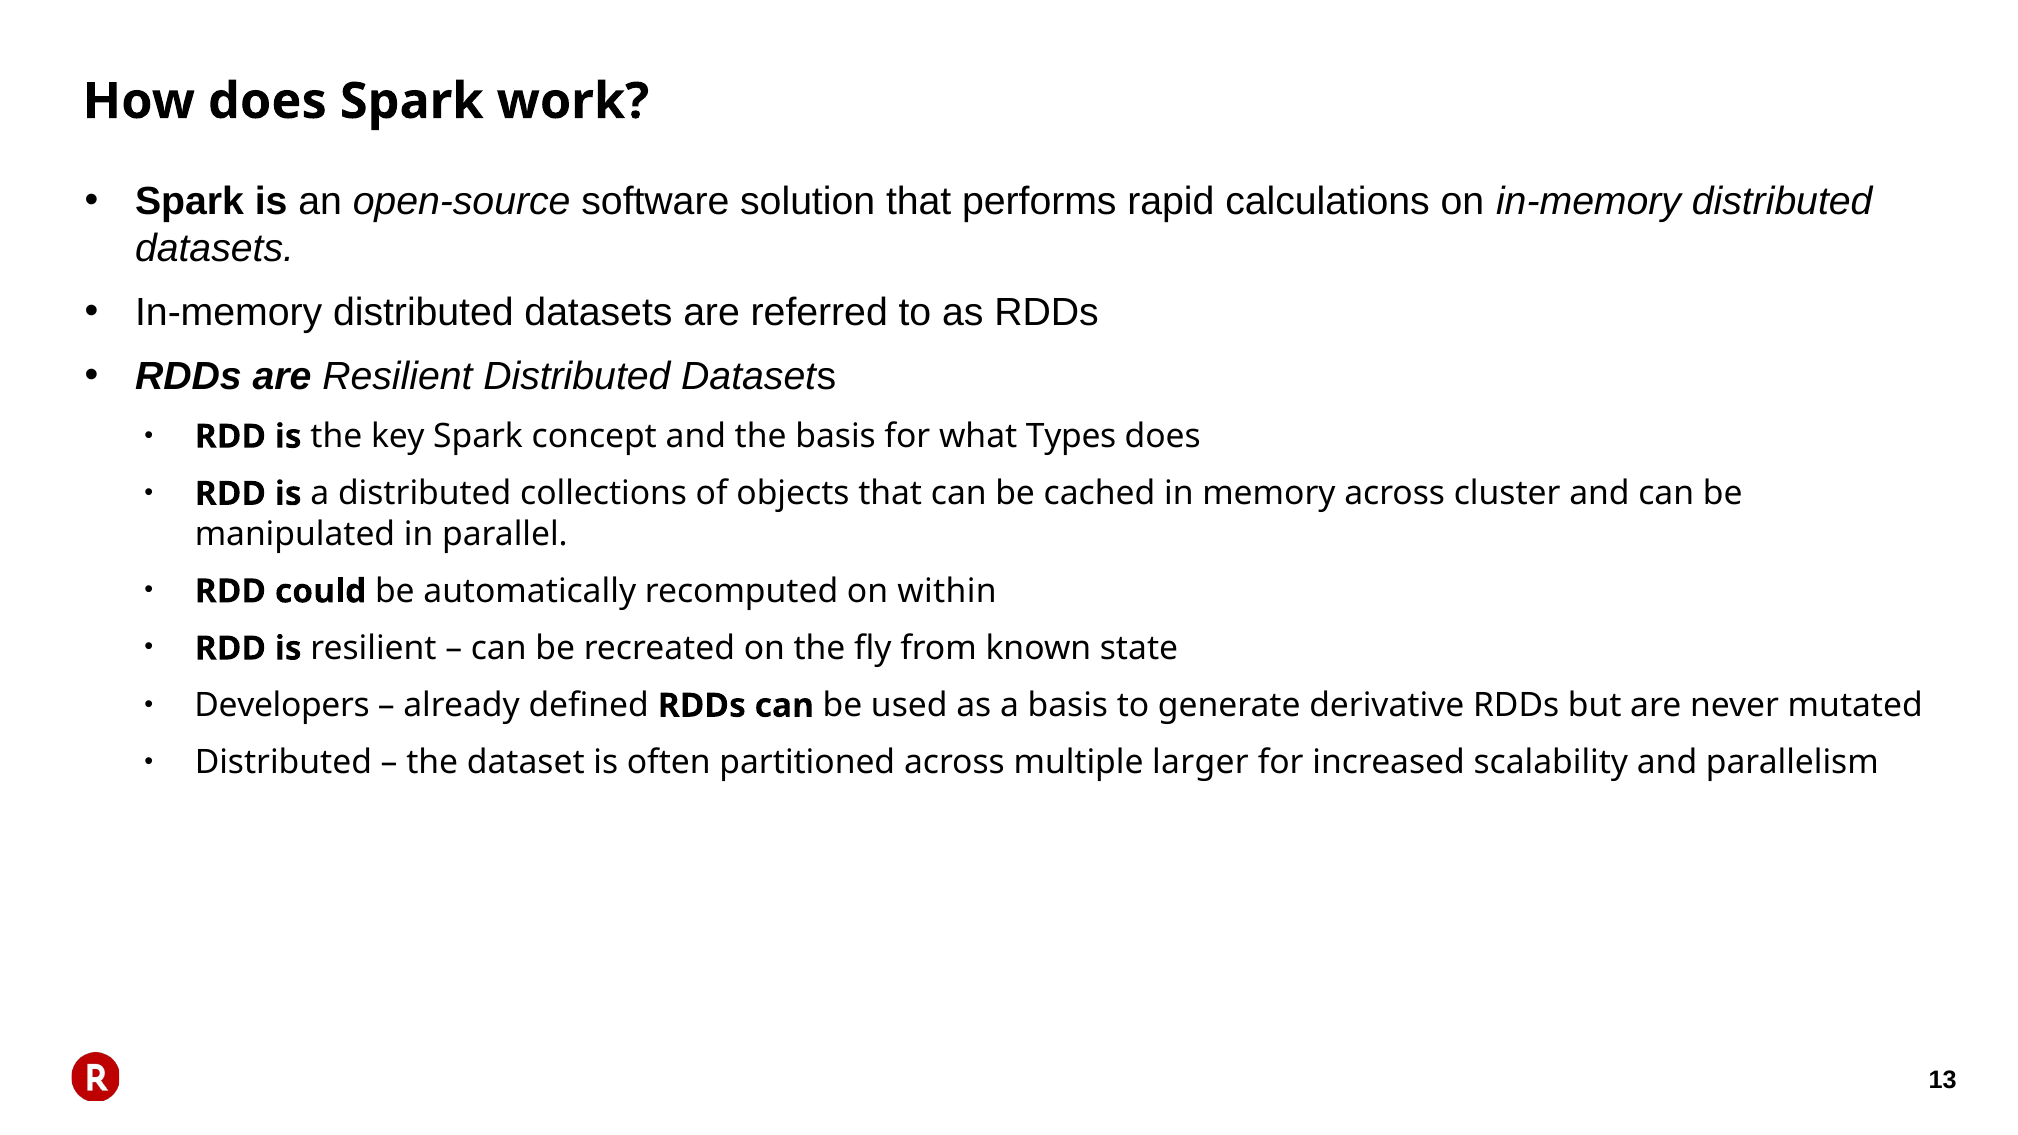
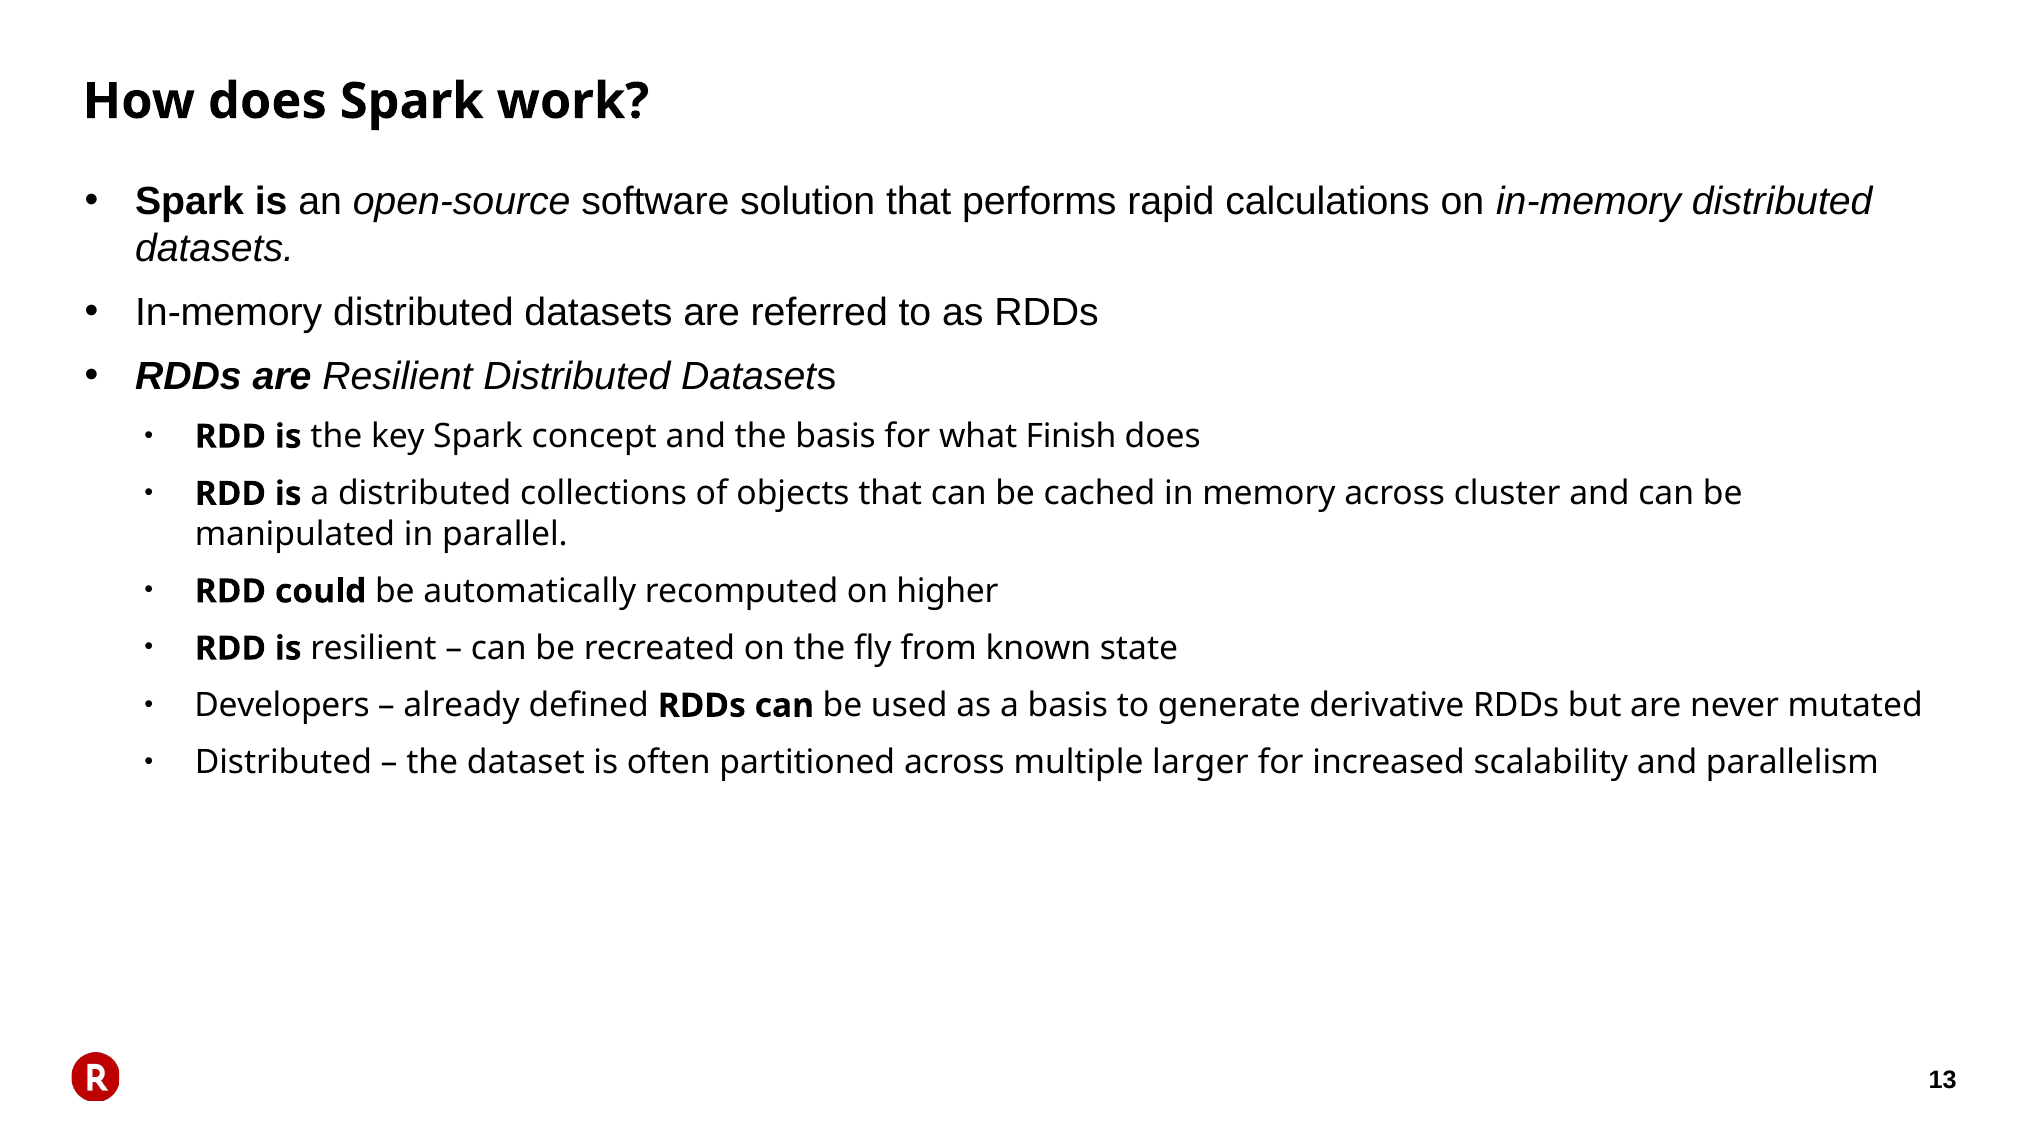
Types: Types -> Finish
within: within -> higher
